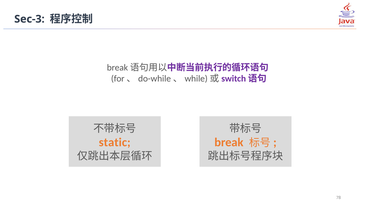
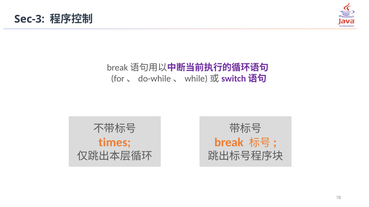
static: static -> times
